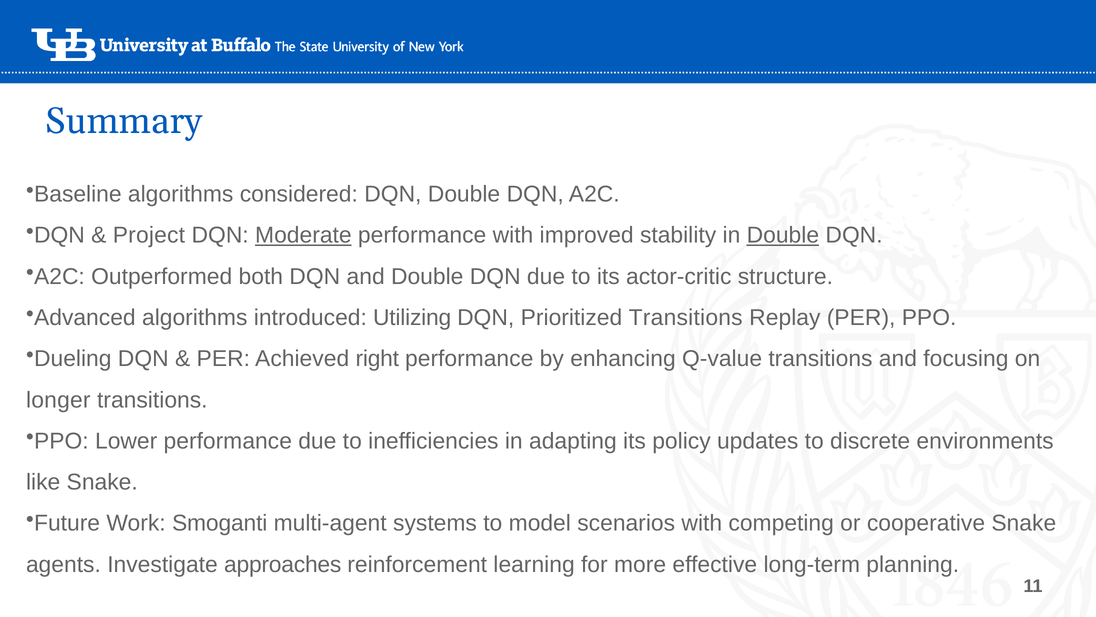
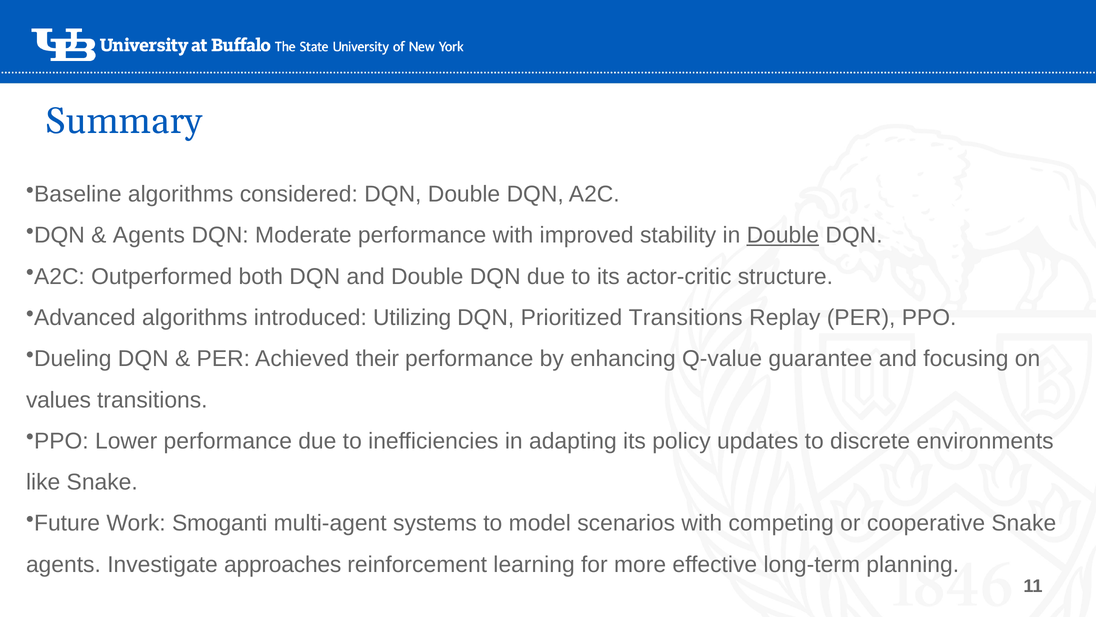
Project at (149, 235): Project -> Agents
Moderate underline: present -> none
right: right -> their
Q-value transitions: transitions -> guarantee
longer: longer -> values
